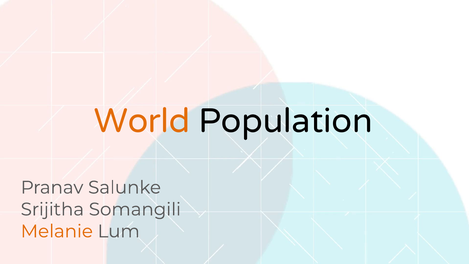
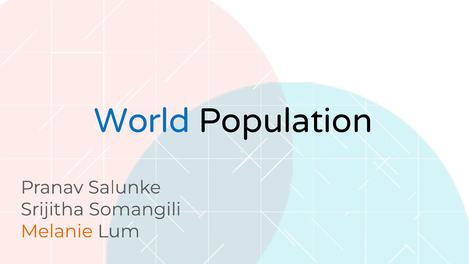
World colour: orange -> blue
